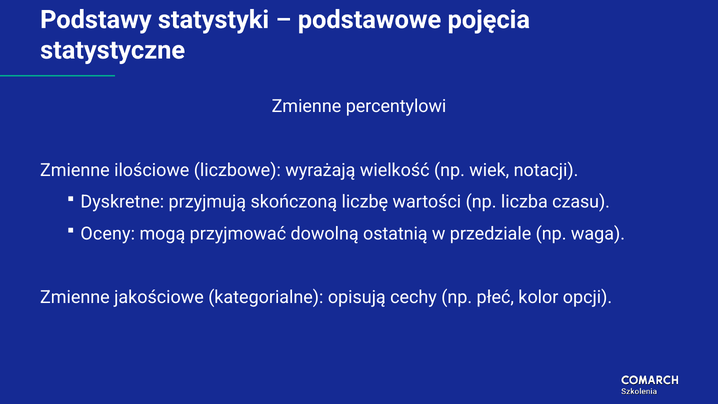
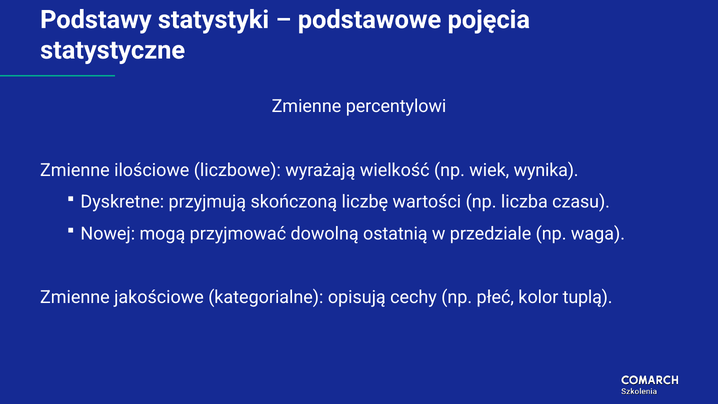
notacji: notacji -> wynika
Oceny: Oceny -> Nowej
opcji: opcji -> tuplą
